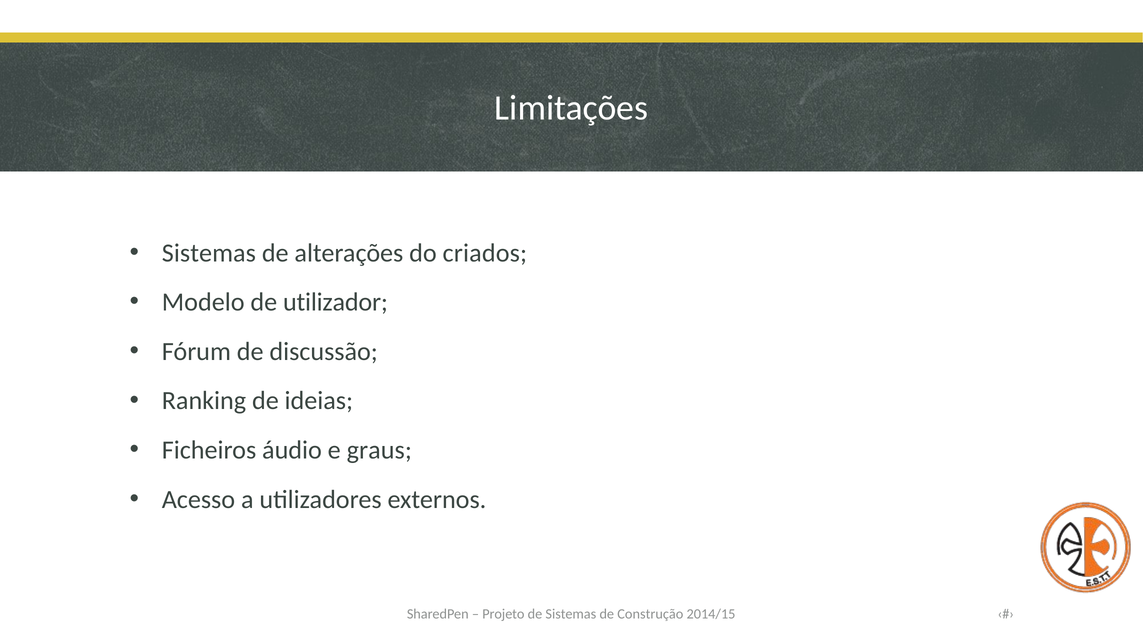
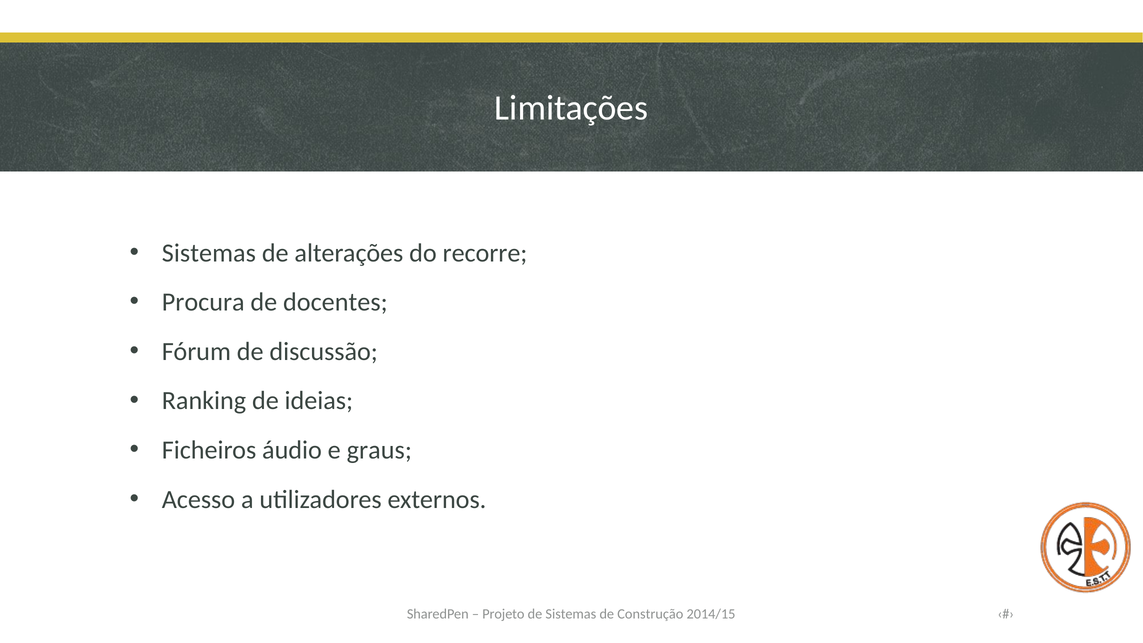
criados: criados -> recorre
Modelo: Modelo -> Procura
utilizador: utilizador -> docentes
